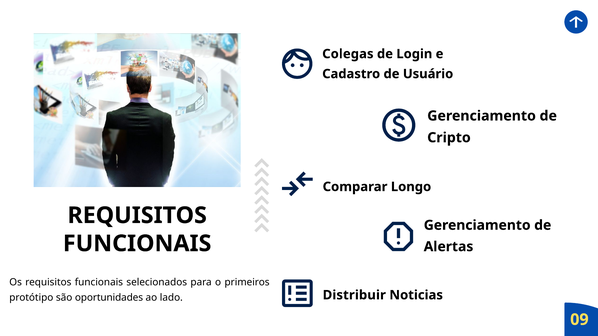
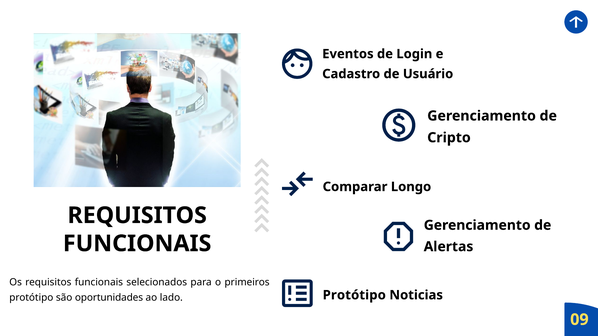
Colegas: Colegas -> Eventos
Distribuir at (354, 295): Distribuir -> Protótipo
